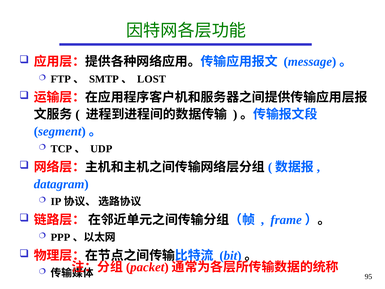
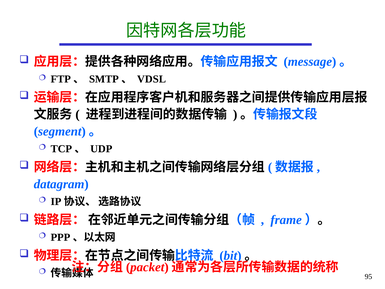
LOST: LOST -> VDSL
